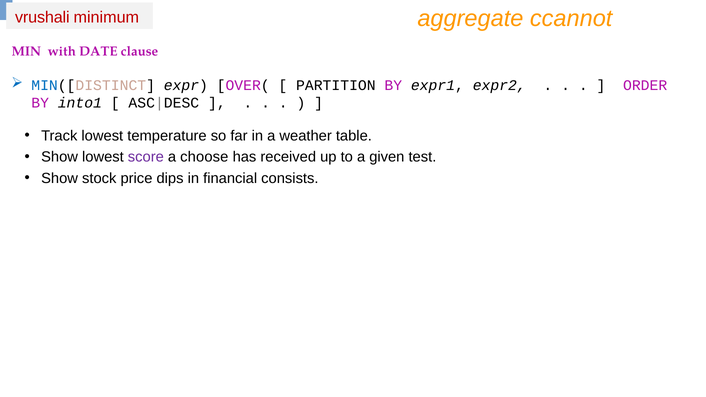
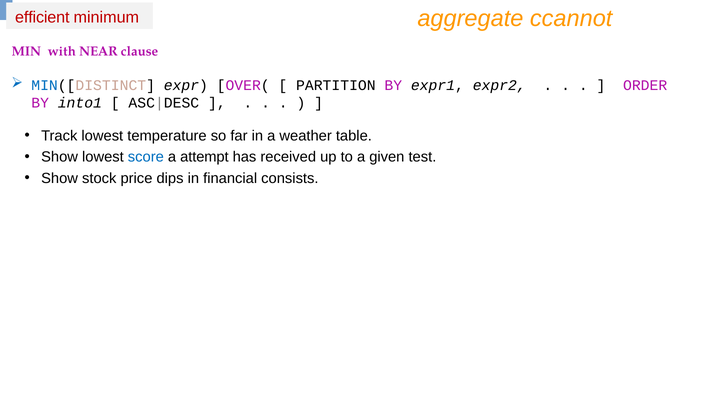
vrushali: vrushali -> efficient
DATE: DATE -> NEAR
score colour: purple -> blue
choose: choose -> attempt
